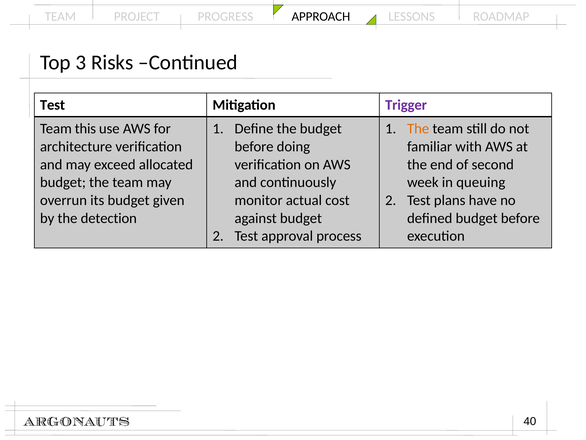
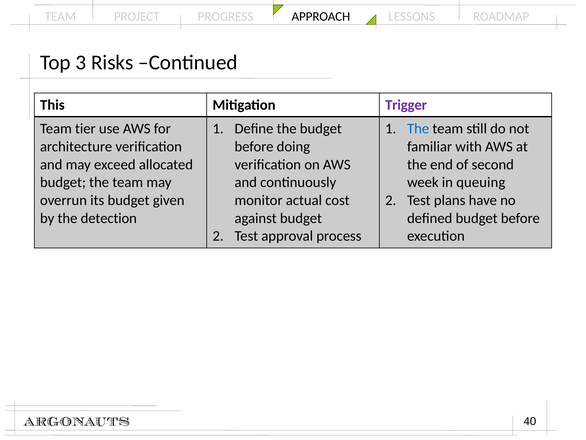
Test at (52, 105): Test -> This
this: this -> tier
The at (418, 129) colour: orange -> blue
